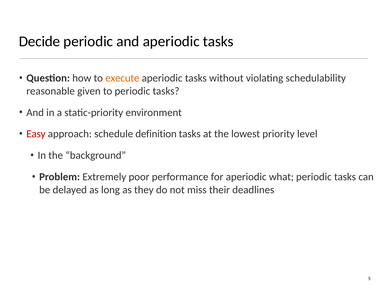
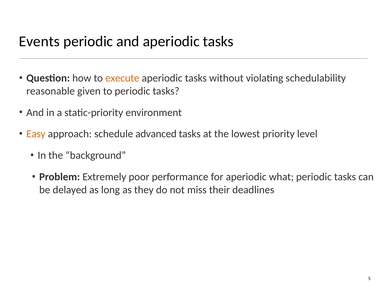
Decide: Decide -> Events
Easy colour: red -> orange
definition: definition -> advanced
